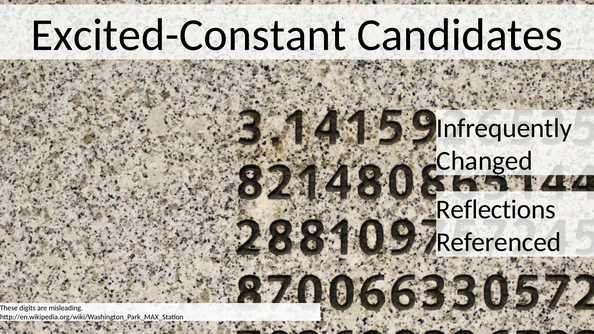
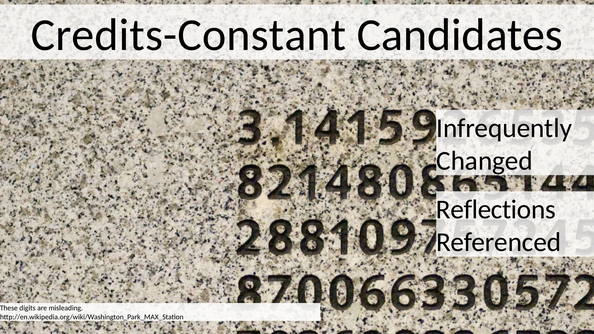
Excited-Constant: Excited-Constant -> Credits-Constant
